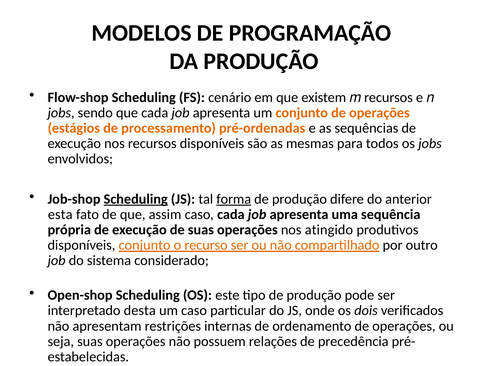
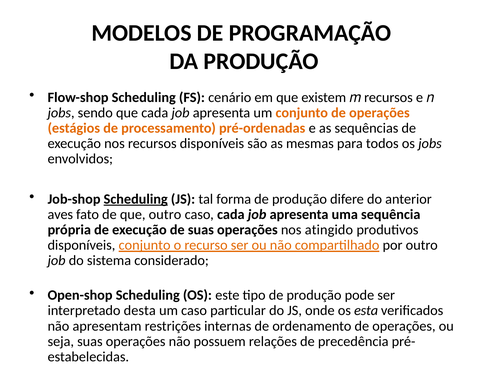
forma underline: present -> none
esta: esta -> aves
que assim: assim -> outro
dois: dois -> esta
